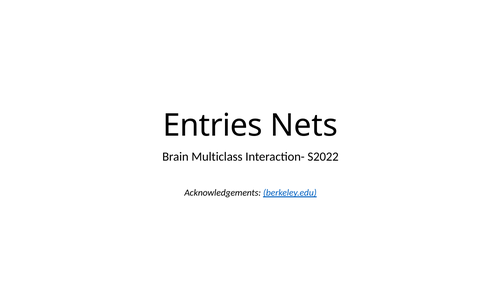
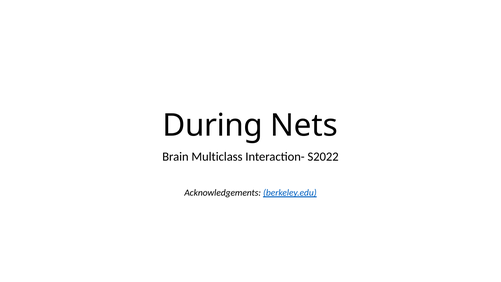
Entries: Entries -> During
